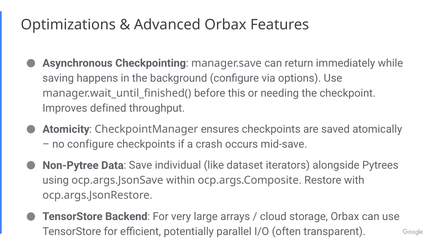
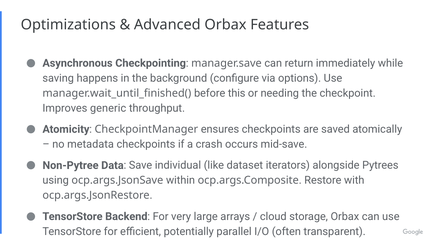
defined: defined -> generic
no configure: configure -> metadata
